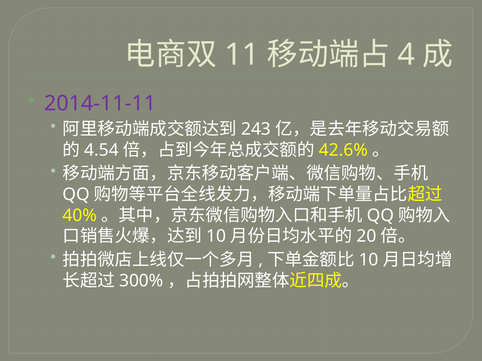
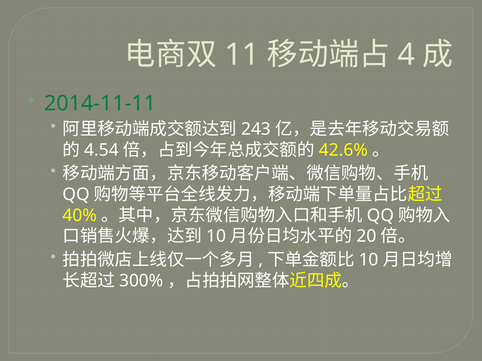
2014-11-11 colour: purple -> green
